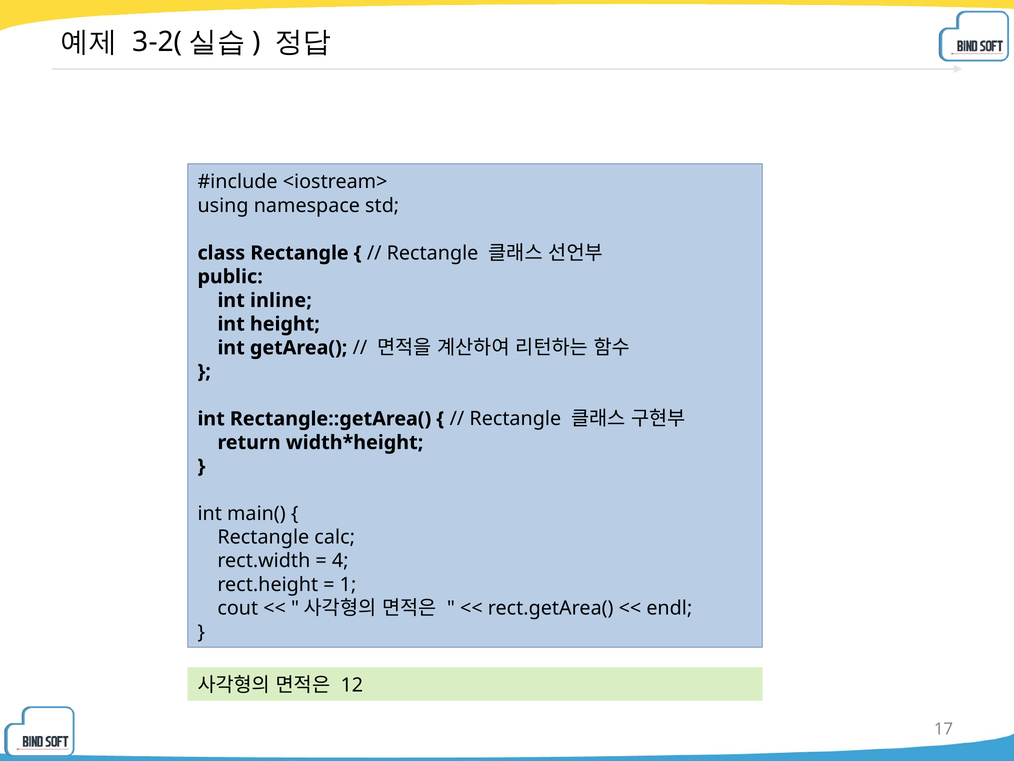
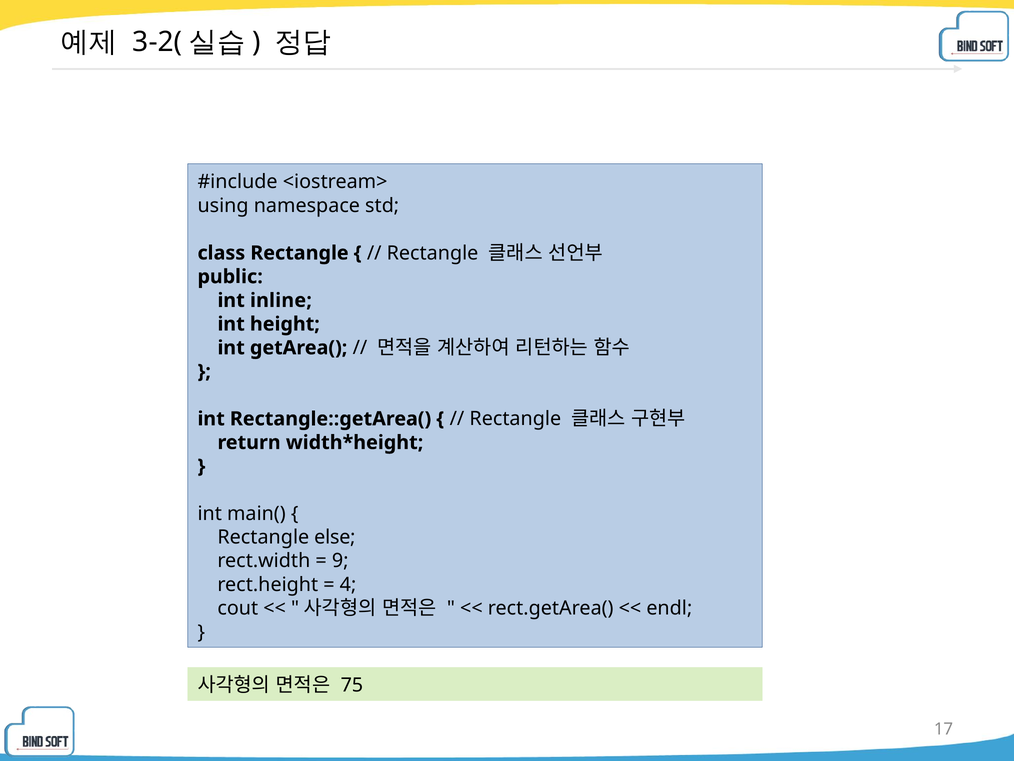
calc: calc -> else
4: 4 -> 9
1: 1 -> 4
12: 12 -> 75
